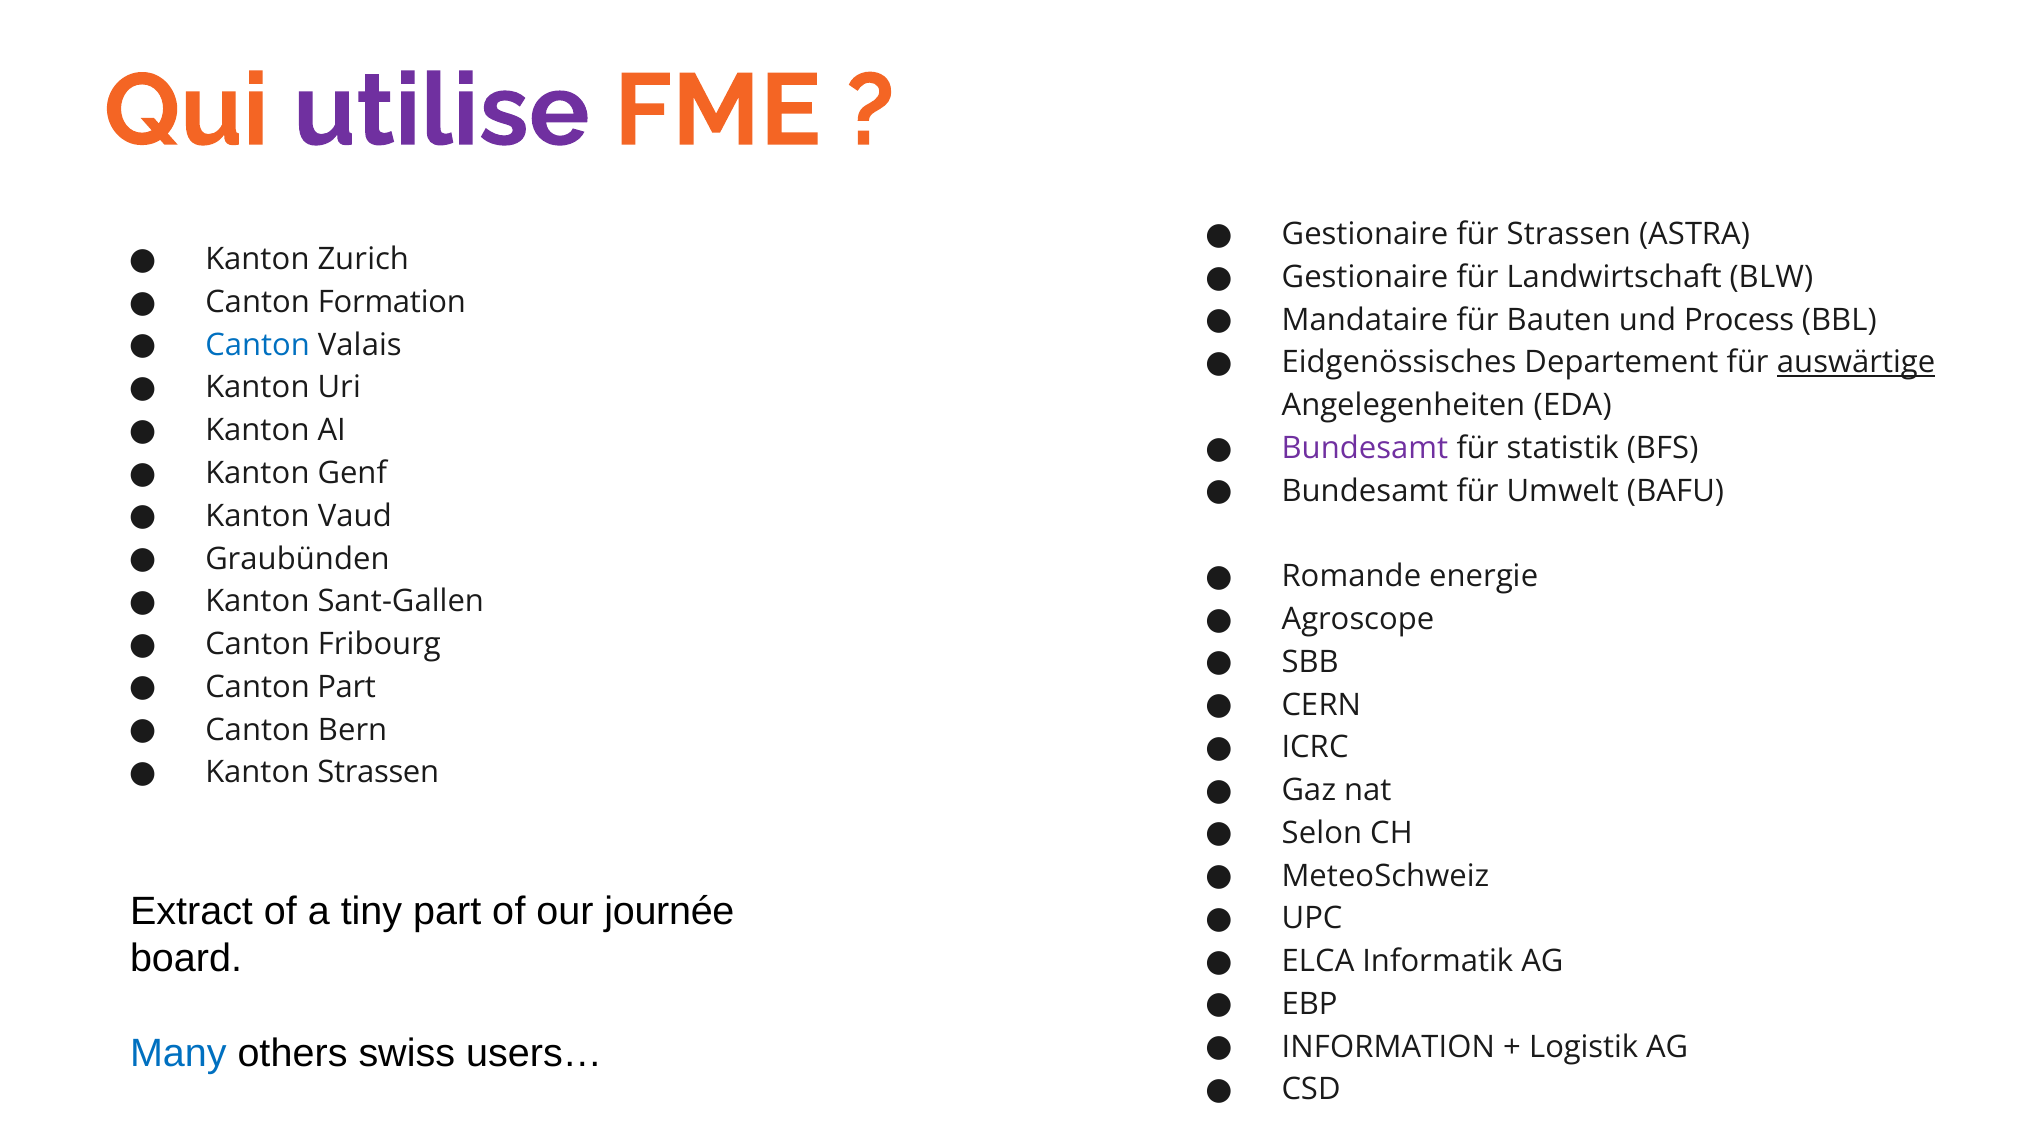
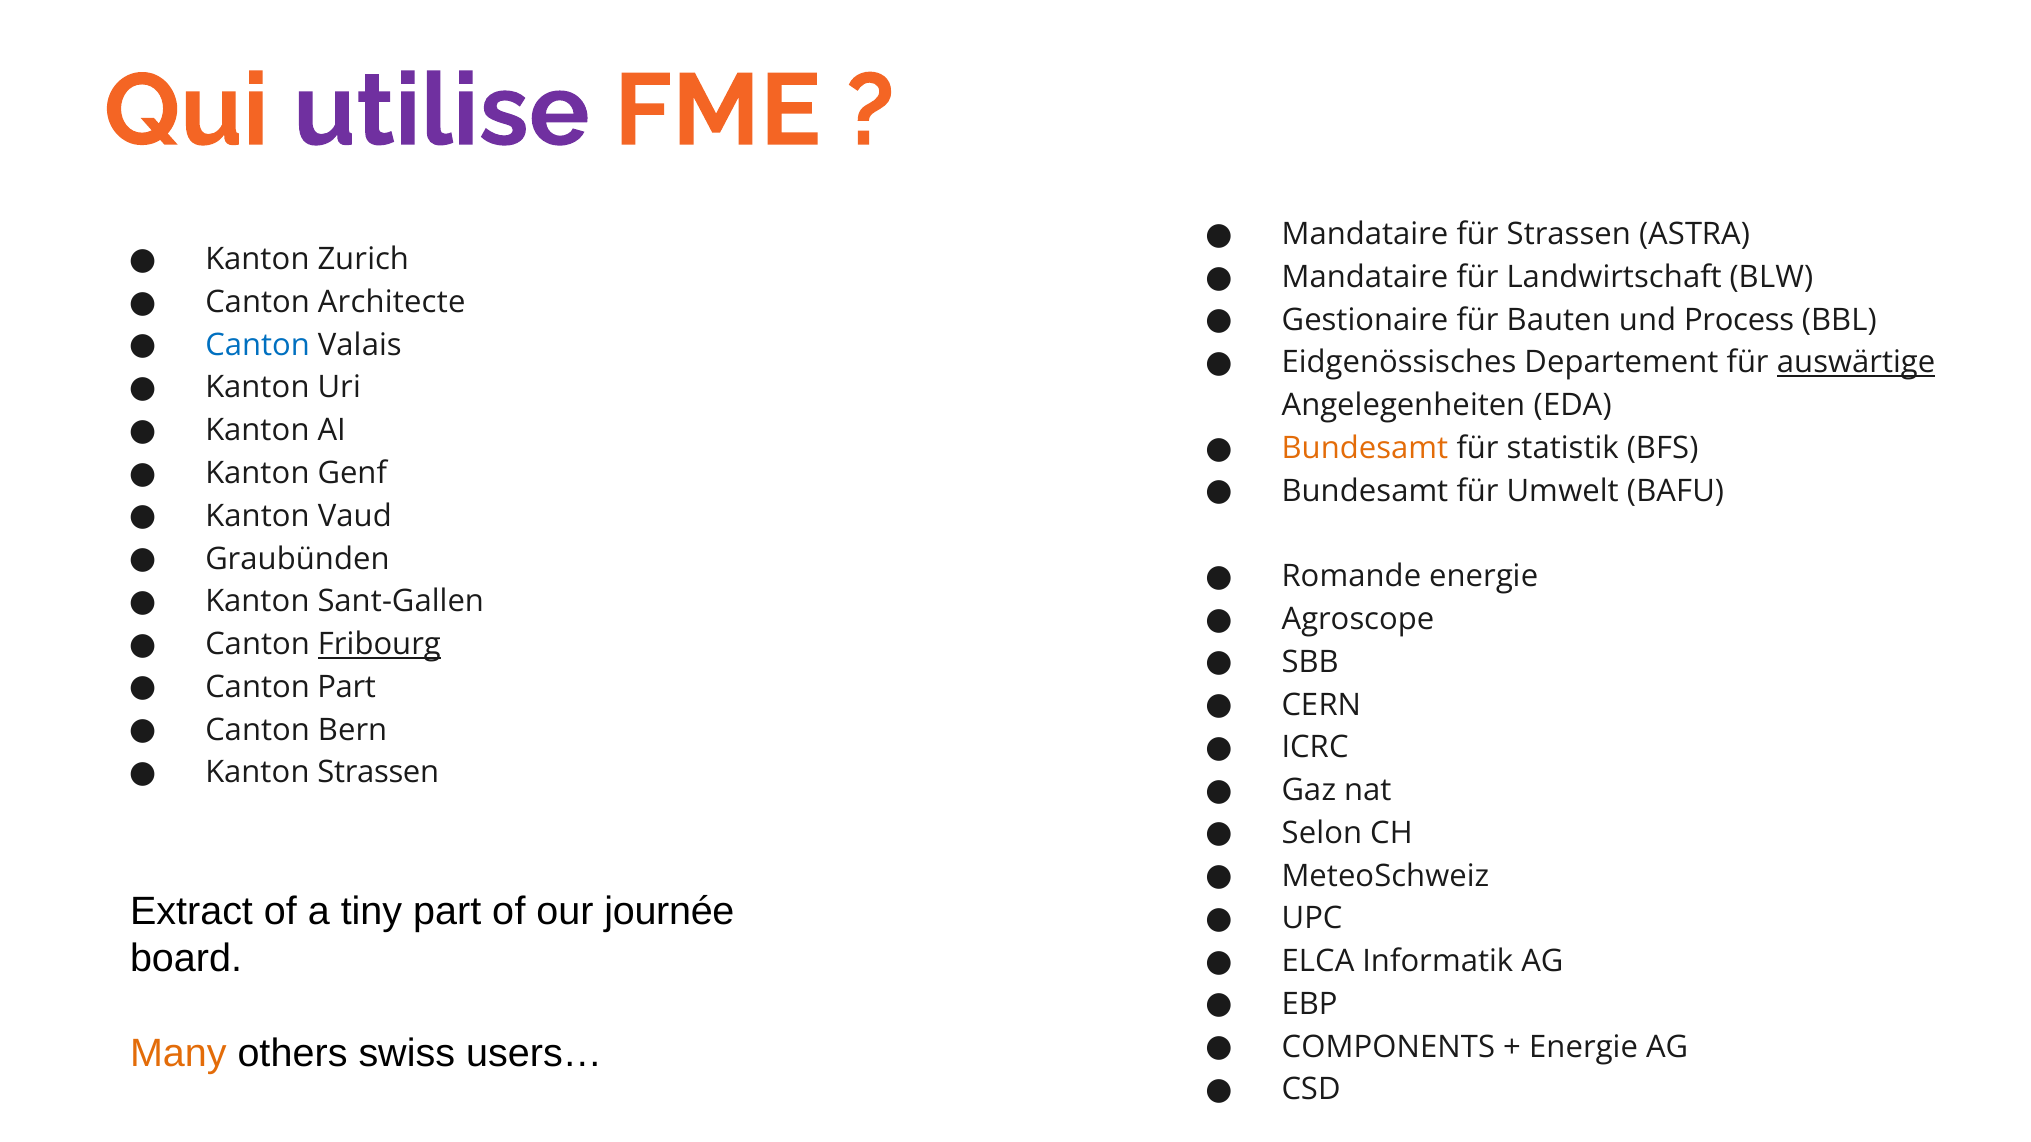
Gestionaire at (1365, 235): Gestionaire -> Mandataire
Gestionaire at (1365, 277): Gestionaire -> Mandataire
Formation: Formation -> Architecte
Mandataire: Mandataire -> Gestionaire
Bundesamt at (1365, 448) colour: purple -> orange
Fribourg underline: none -> present
INFORMATION: INFORMATION -> COMPONENTS
Logistik at (1584, 1047): Logistik -> Energie
Many colour: blue -> orange
